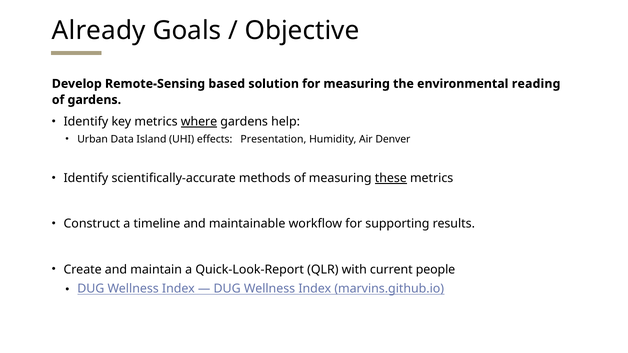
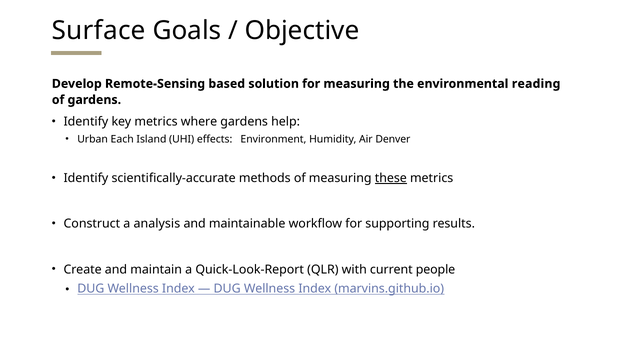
Already: Already -> Surface
where underline: present -> none
Data: Data -> Each
Presentation: Presentation -> Environment
timeline: timeline -> analysis
